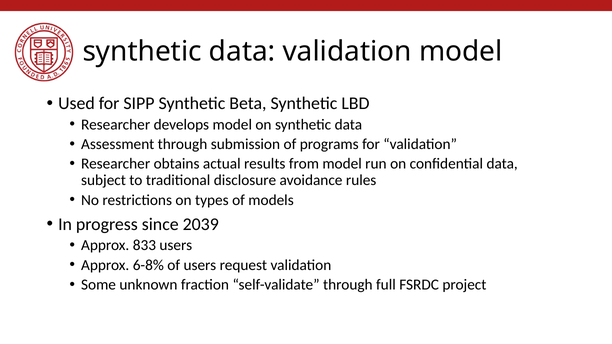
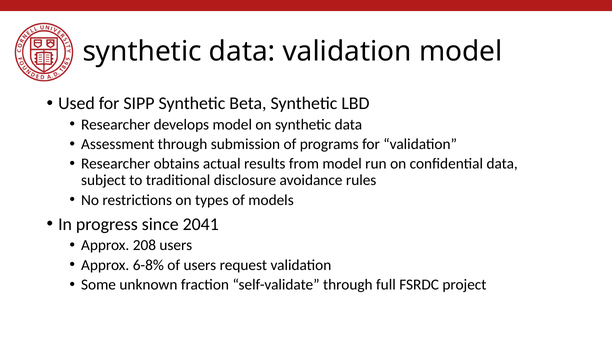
2039: 2039 -> 2041
833: 833 -> 208
